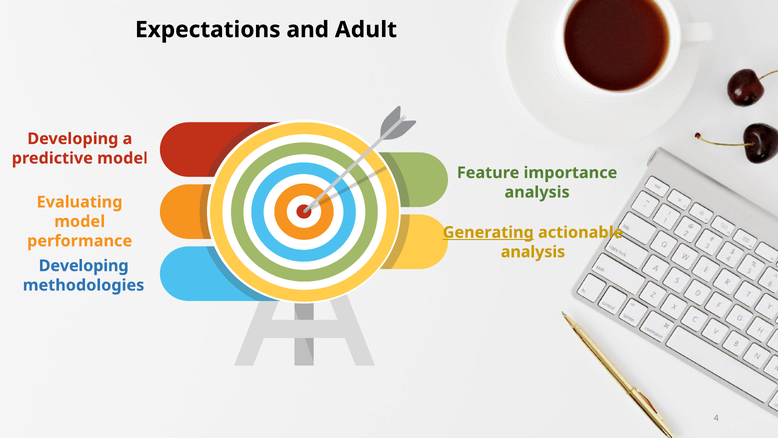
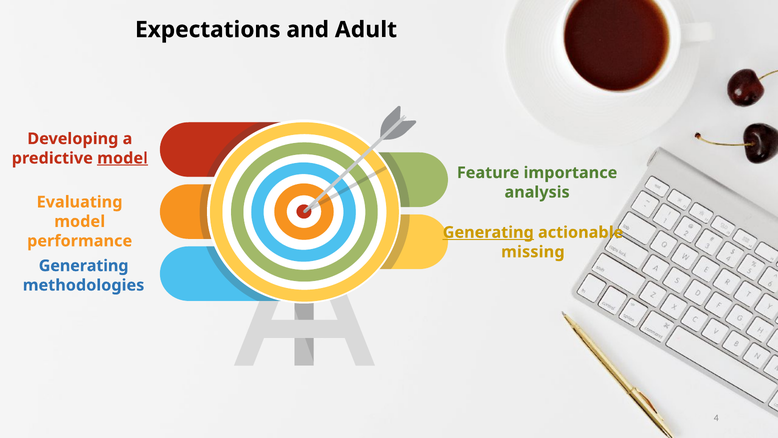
model at (123, 158) underline: none -> present
analysis at (533, 252): analysis -> missing
Developing at (84, 266): Developing -> Generating
